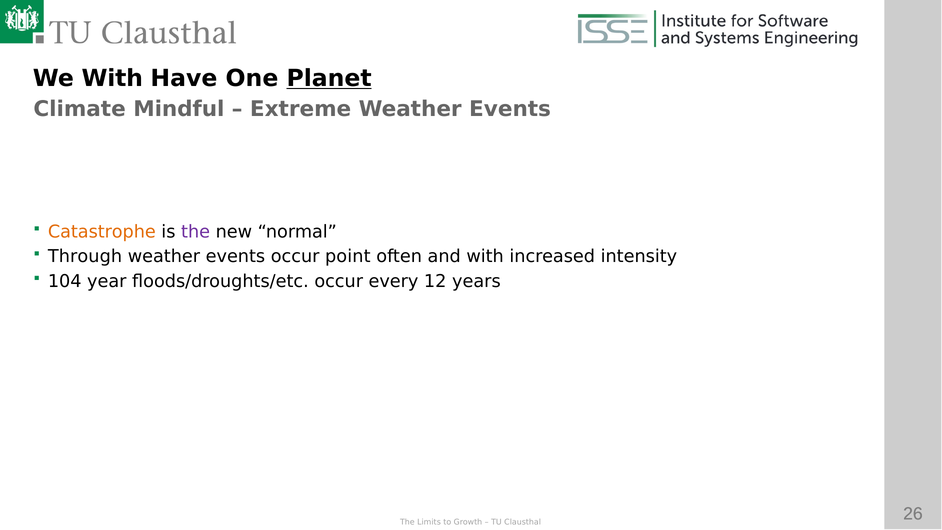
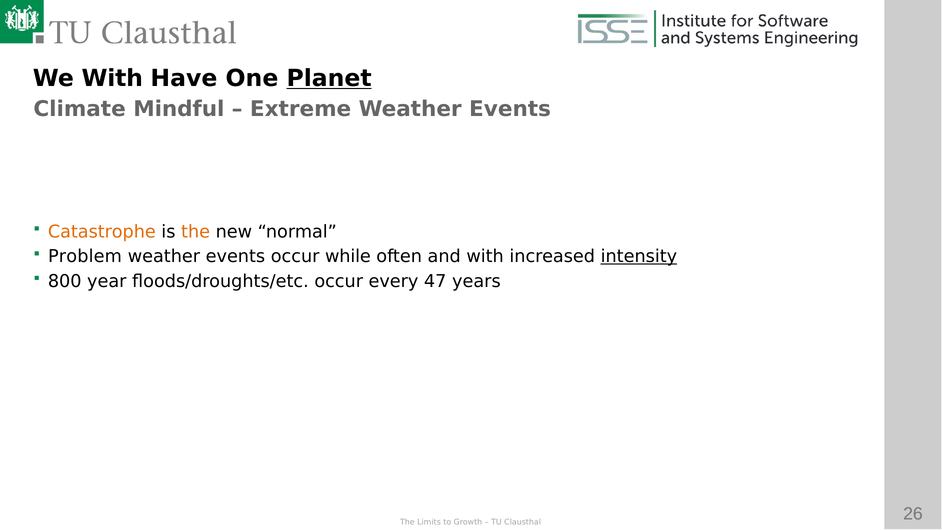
the at (196, 232) colour: purple -> orange
Through: Through -> Problem
point: point -> while
intensity underline: none -> present
104: 104 -> 800
12: 12 -> 47
